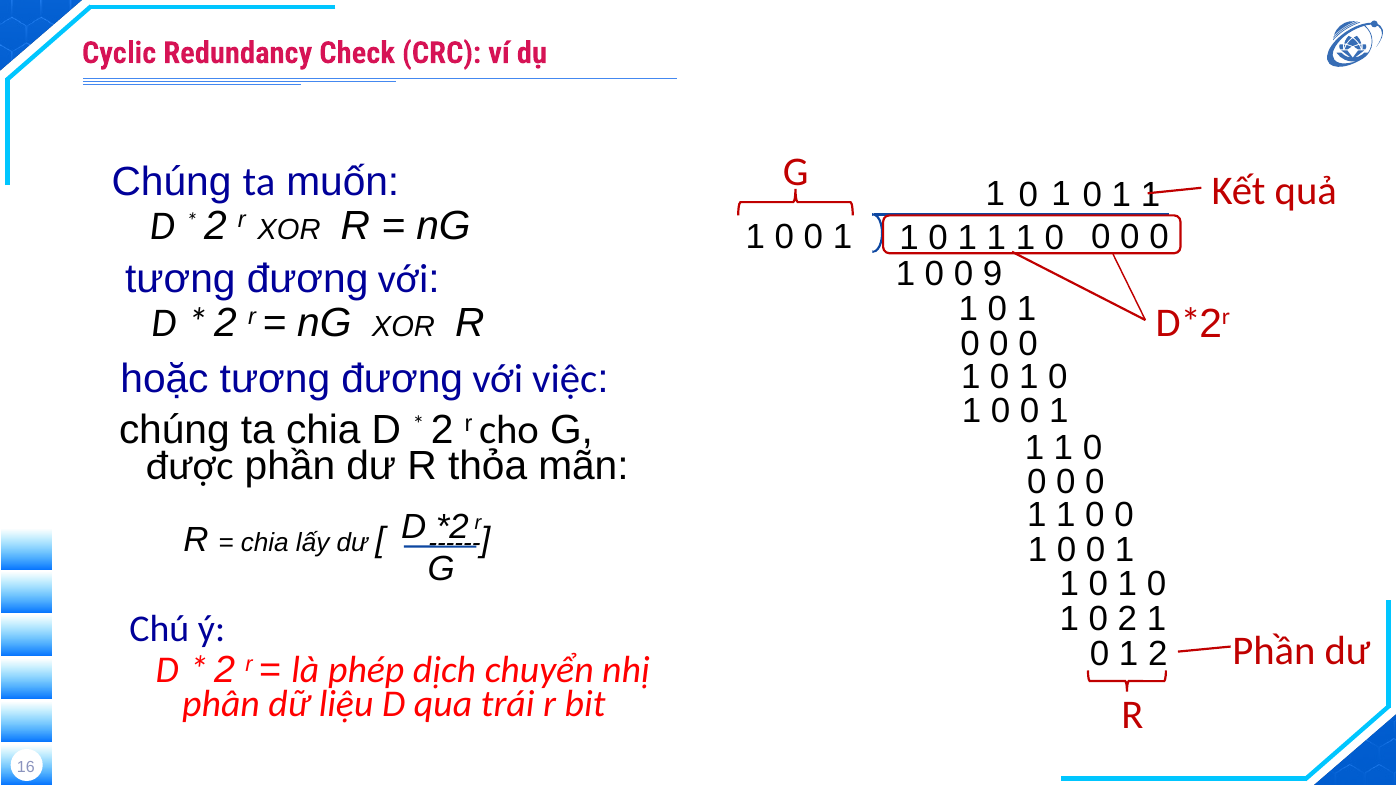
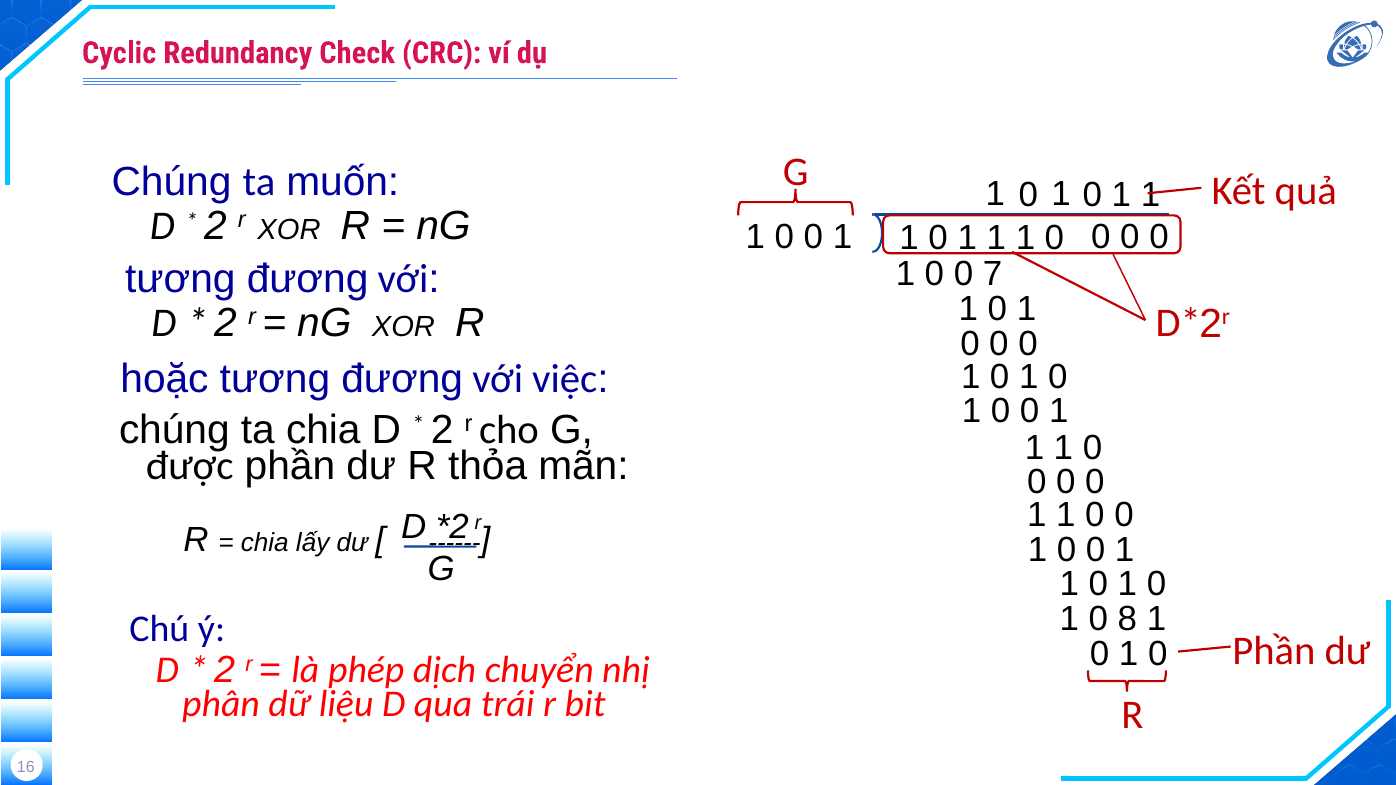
9: 9 -> 7
0 2: 2 -> 8
2 at (1158, 654): 2 -> 0
